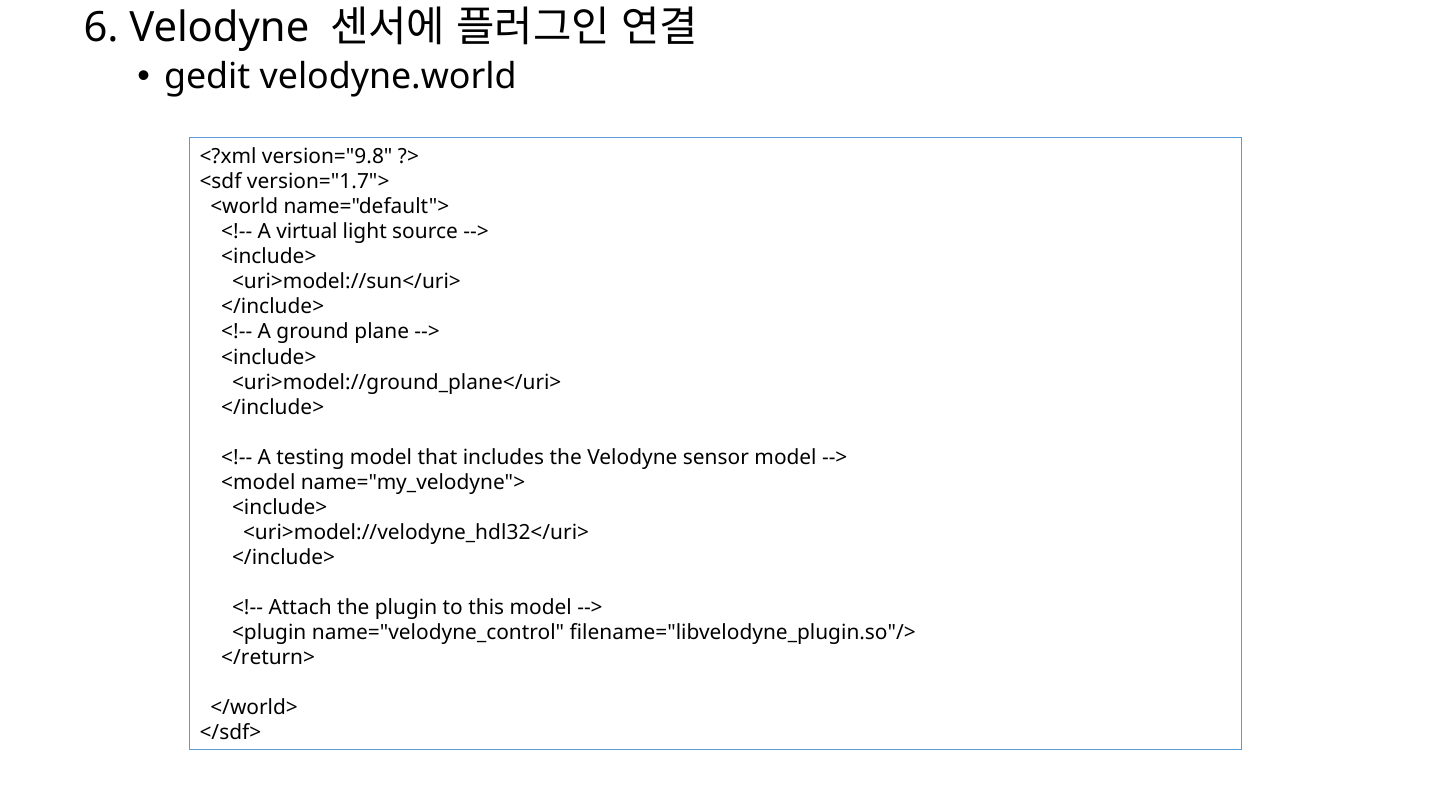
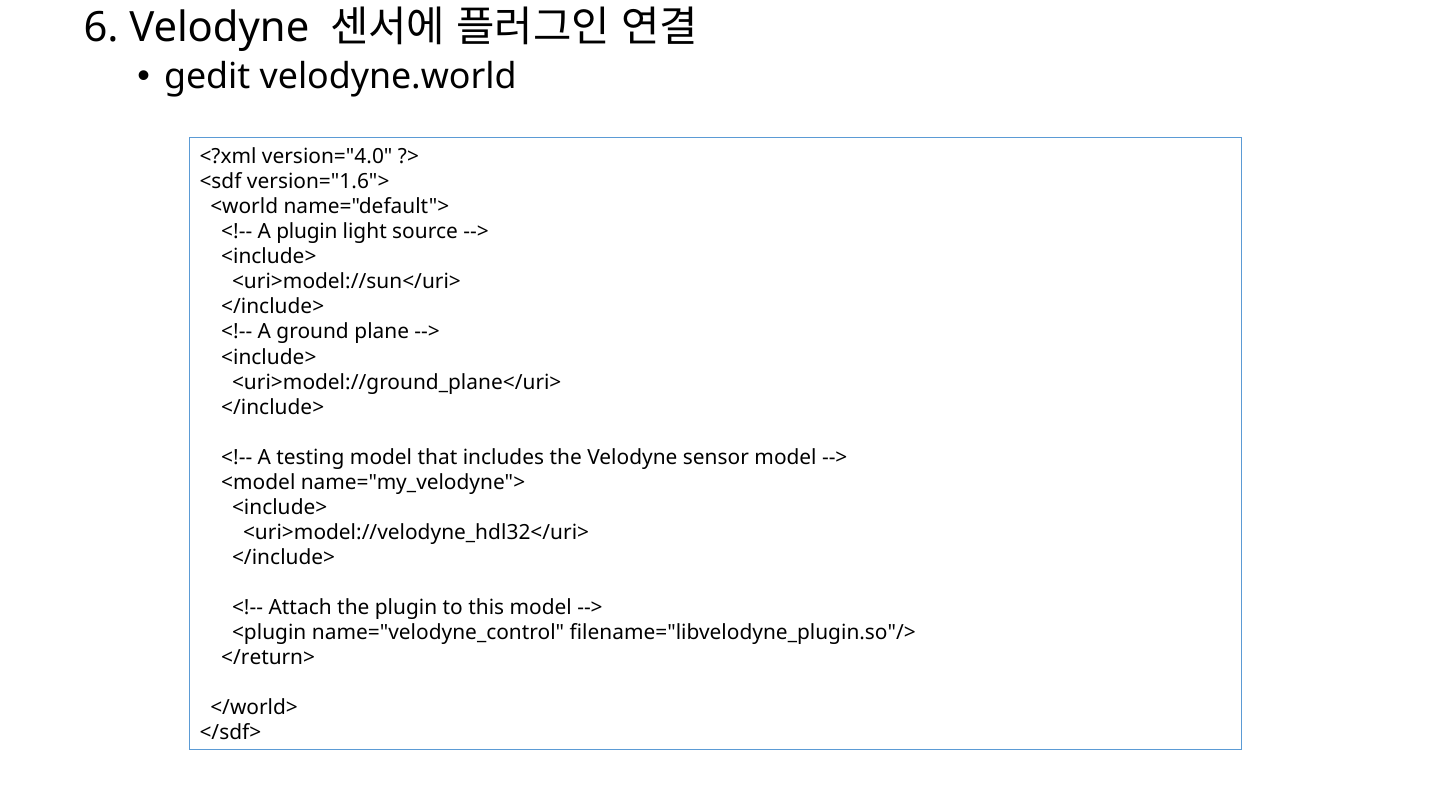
version="9.8: version="9.8 -> version="4.0
version="1.7">: version="1.7"> -> version="1.6">
A virtual: virtual -> plugin
